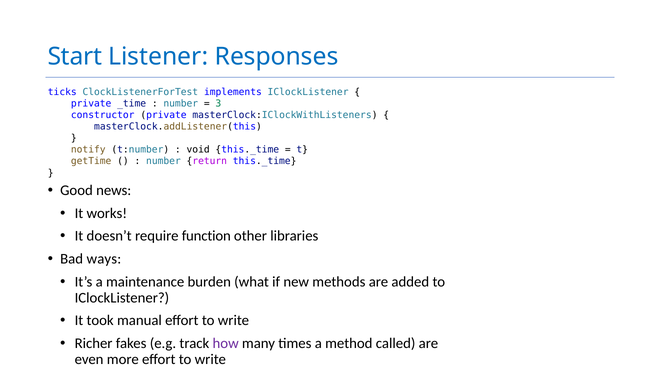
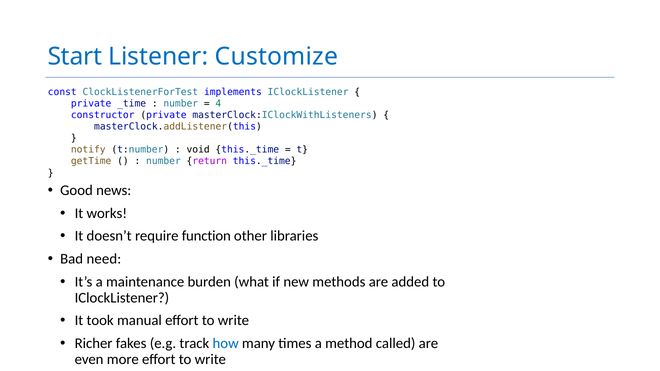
Responses: Responses -> Customize
ticks: ticks -> const
3: 3 -> 4
ways: ways -> need
how colour: purple -> blue
